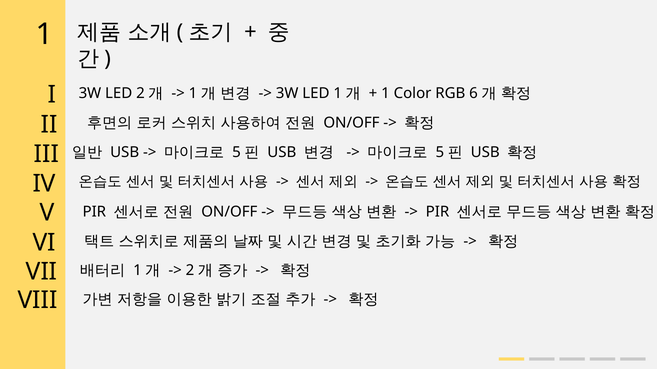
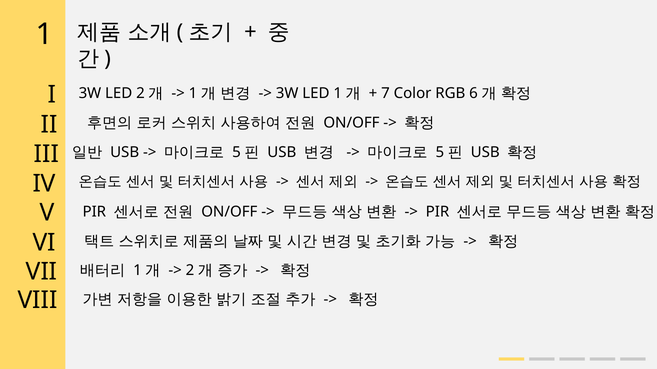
1 at (386, 93): 1 -> 7
